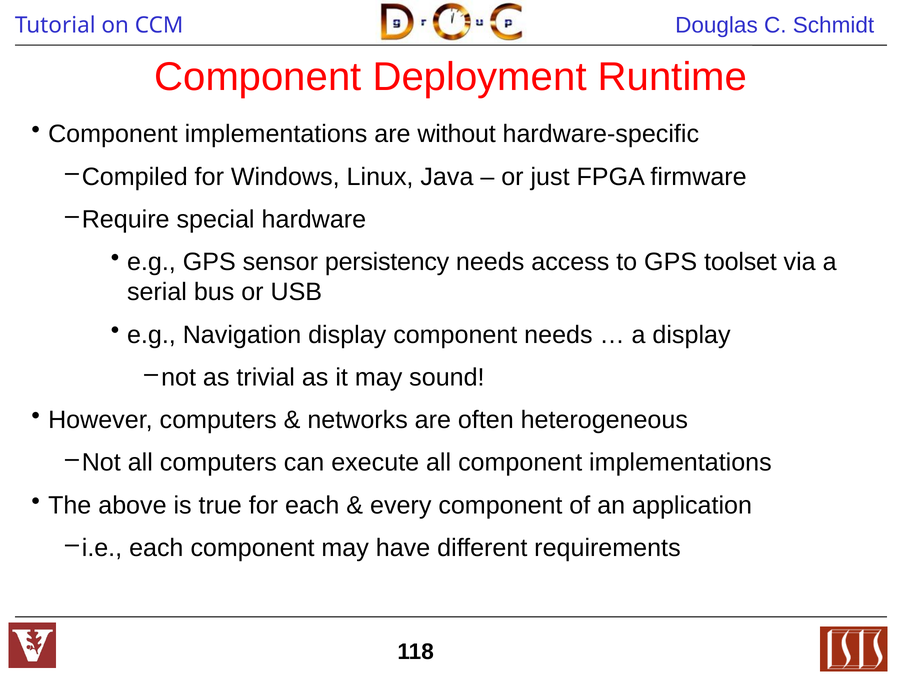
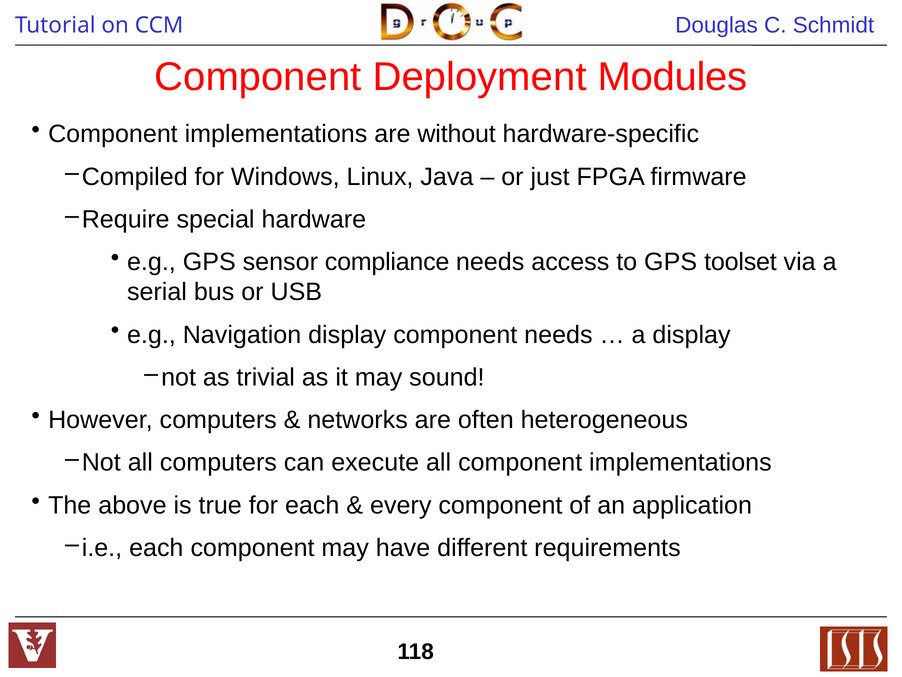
Runtime: Runtime -> Modules
persistency: persistency -> compliance
